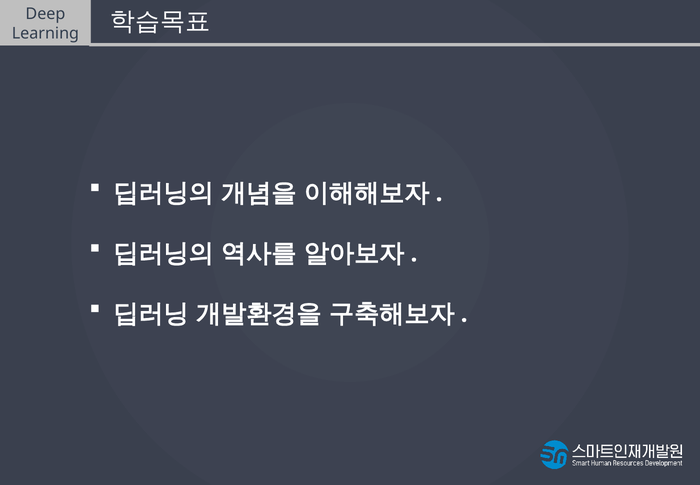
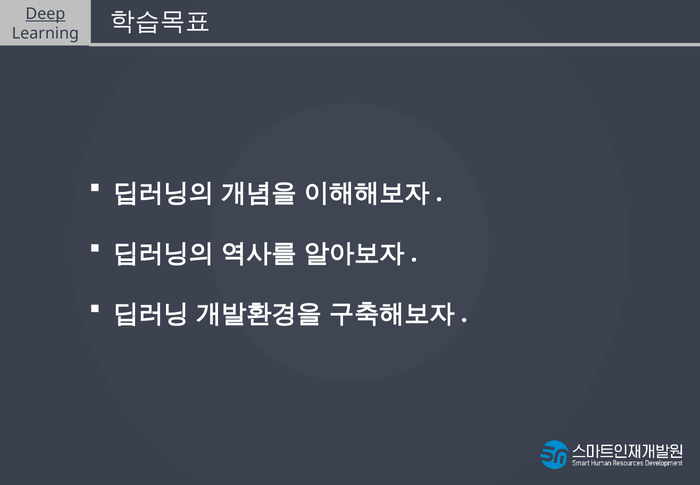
Deep underline: none -> present
